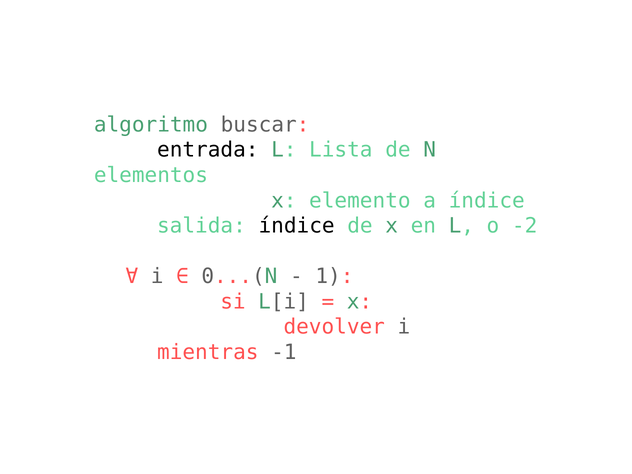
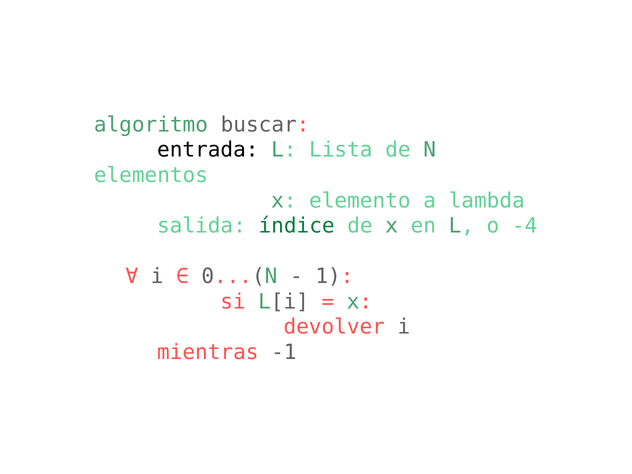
a índice: índice -> lambda
índice at (297, 226) colour: black -> green
-2: -2 -> -4
